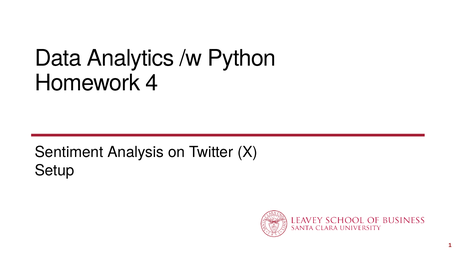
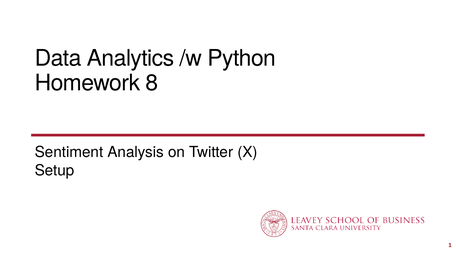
4: 4 -> 8
